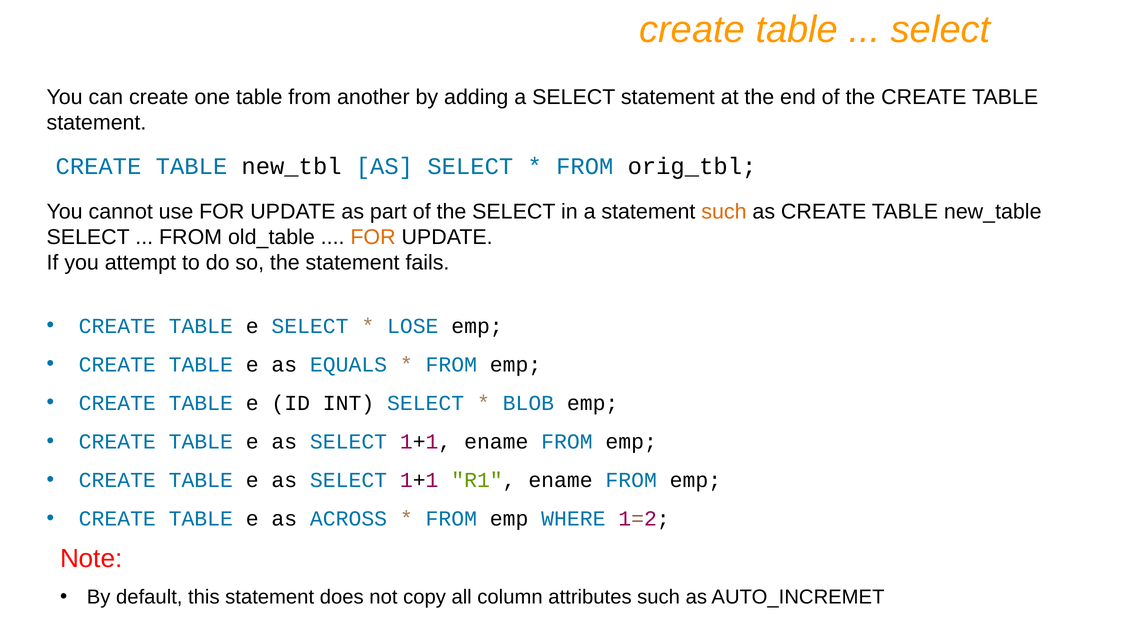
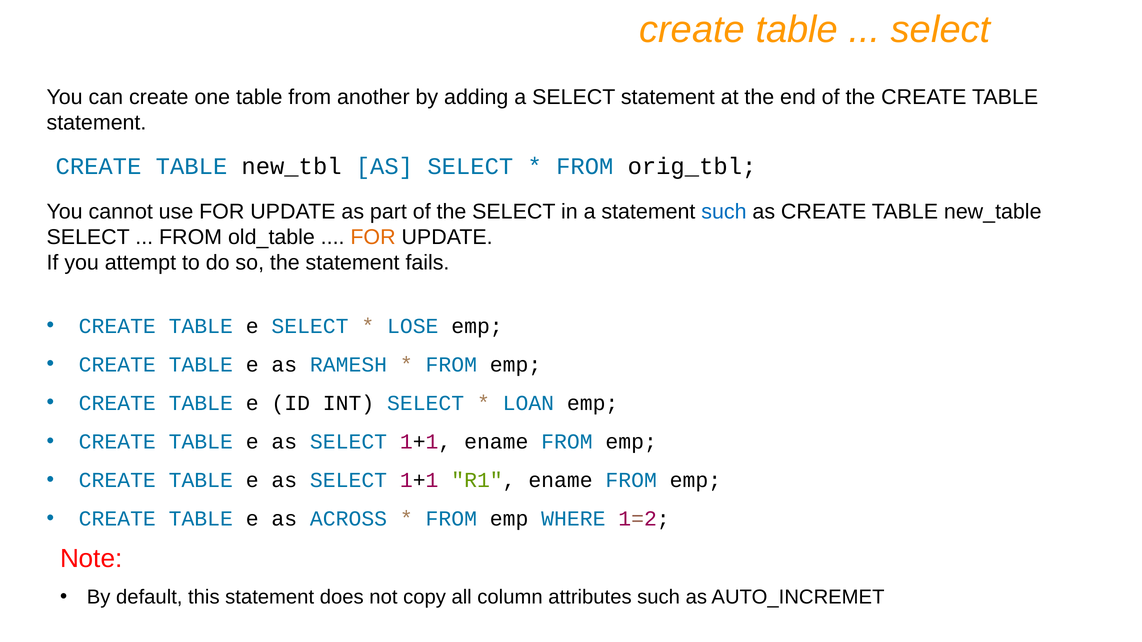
such at (724, 212) colour: orange -> blue
EQUALS: EQUALS -> RAMESH
BLOB: BLOB -> LOAN
